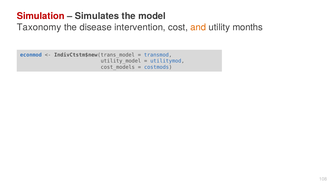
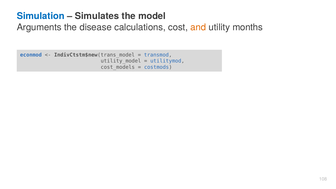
Simulation colour: red -> blue
Taxonomy: Taxonomy -> Arguments
intervention: intervention -> calculations
